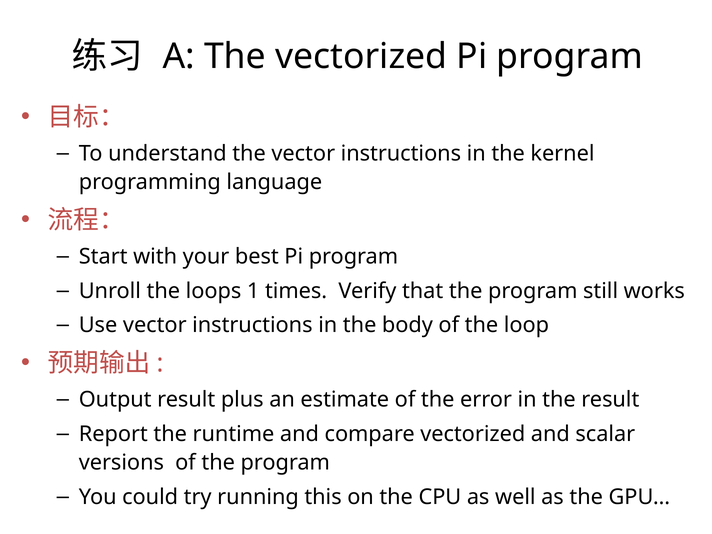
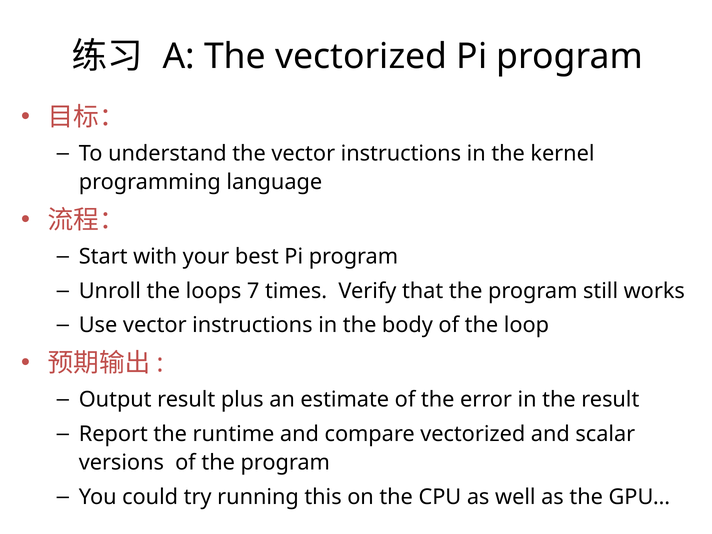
1: 1 -> 7
